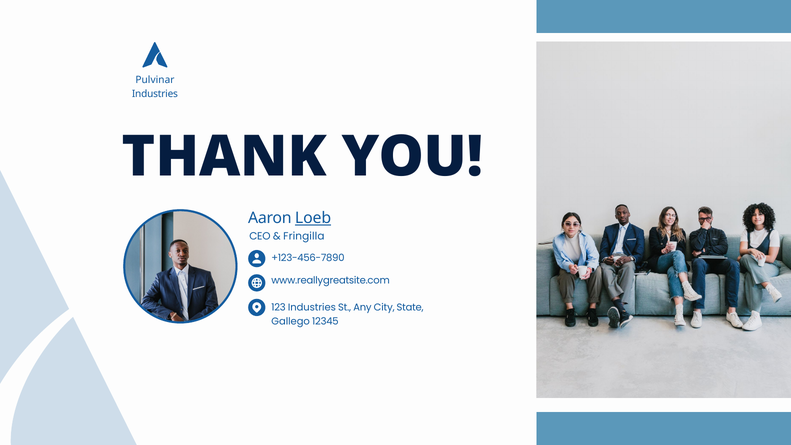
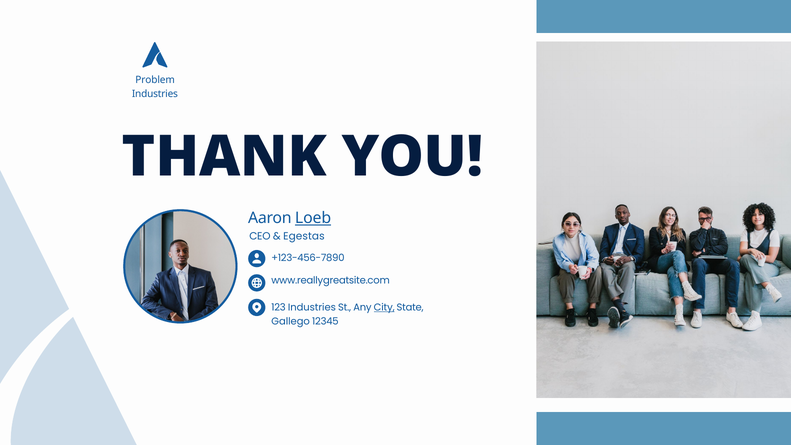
Pulvinar: Pulvinar -> Problem
Fringilla: Fringilla -> Egestas
City underline: none -> present
